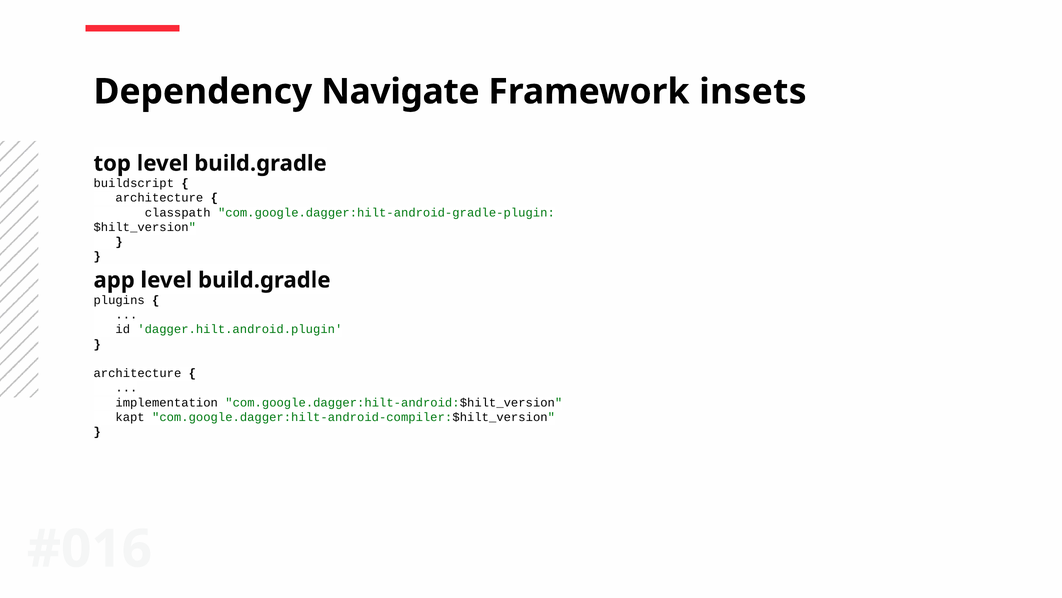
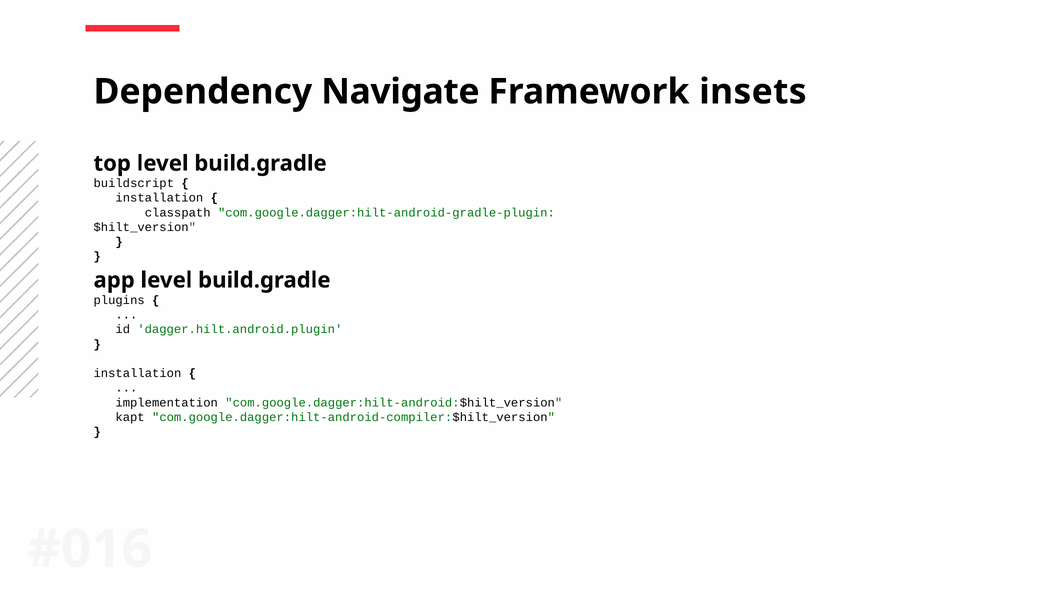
architecture at (159, 198): architecture -> installation
architecture at (137, 373): architecture -> installation
